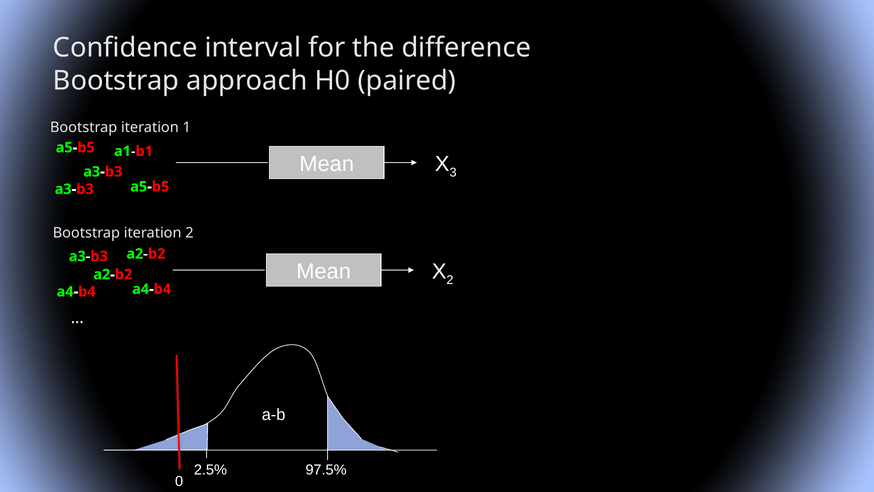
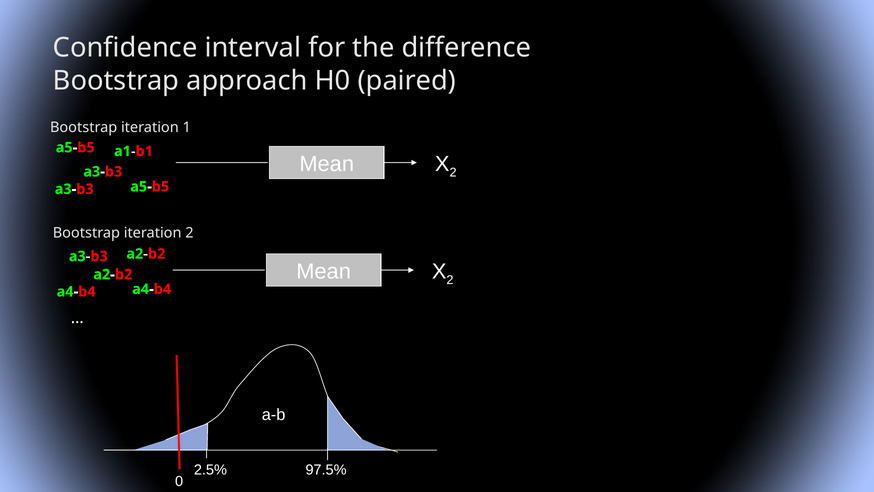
3 at (453, 172): 3 -> 2
